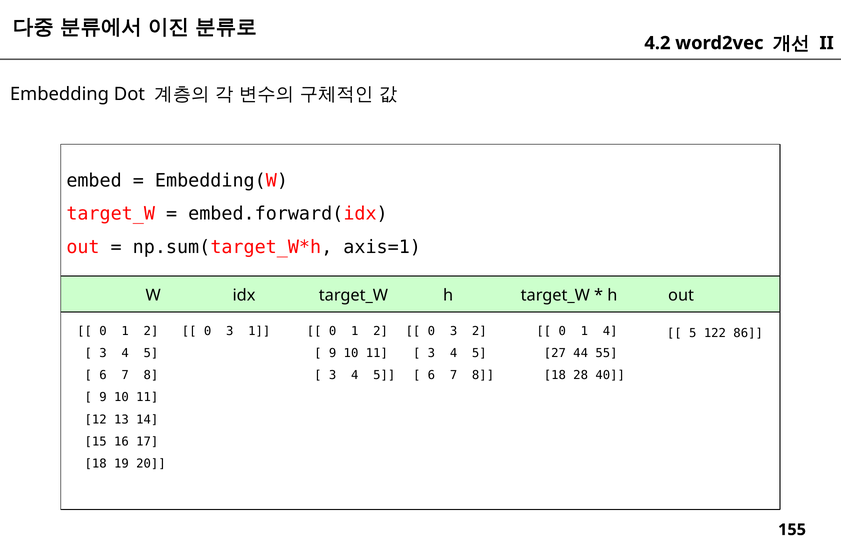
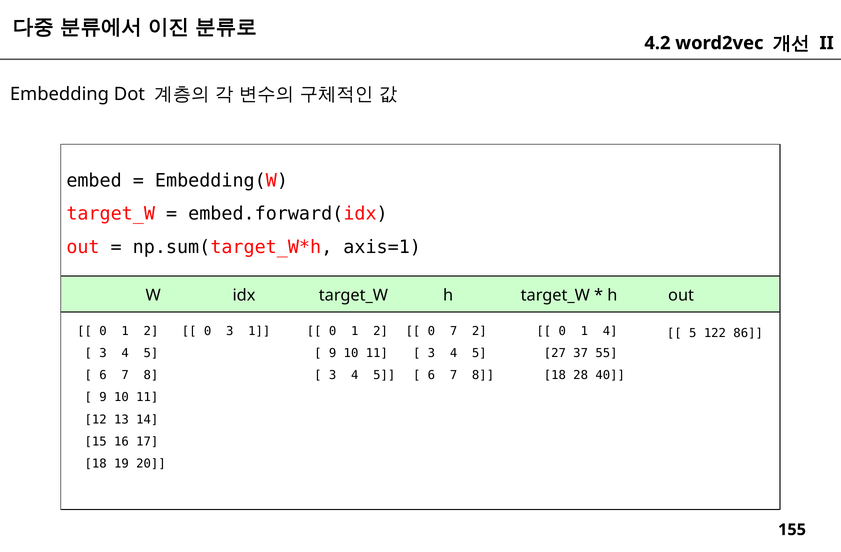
3 at (454, 331): 3 -> 7
44: 44 -> 37
